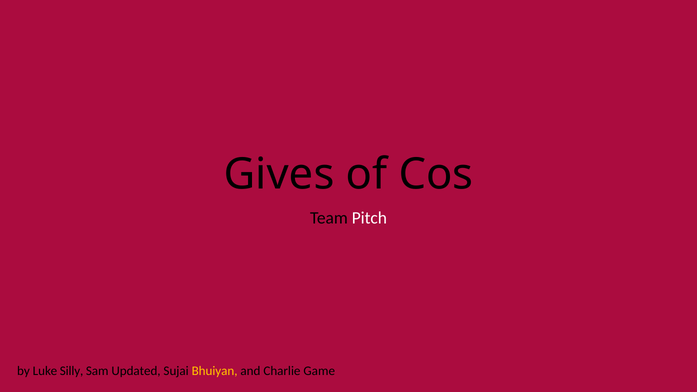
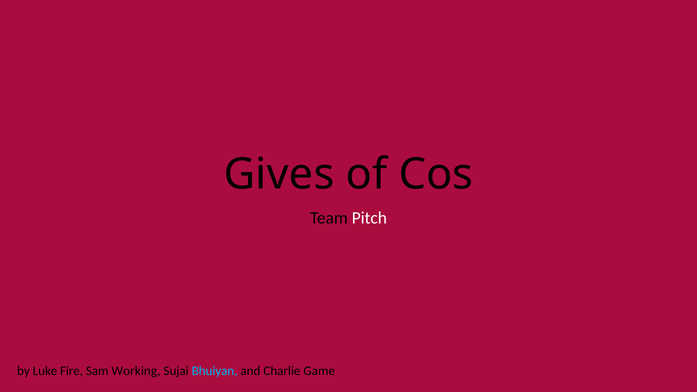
Silly: Silly -> Fire
Updated: Updated -> Working
Bhuiyan colour: yellow -> light blue
